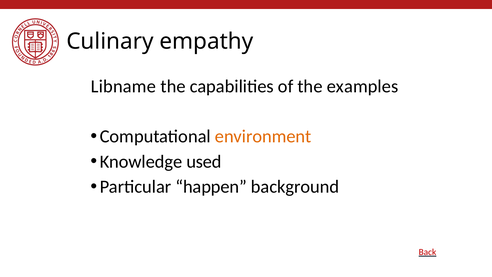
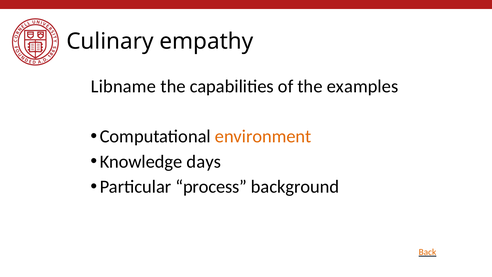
used: used -> days
happen: happen -> process
Back colour: red -> orange
